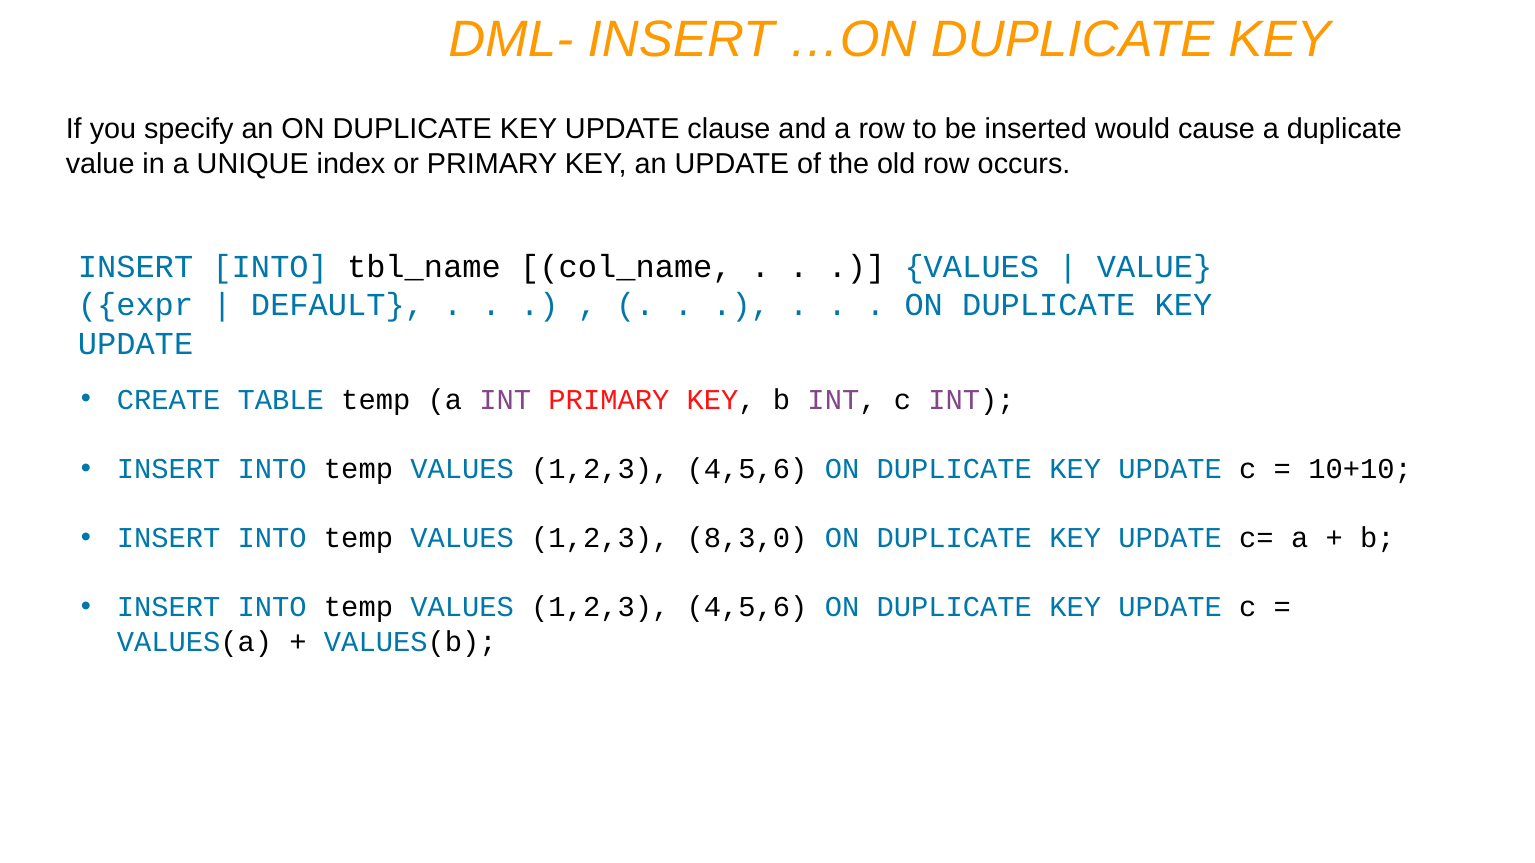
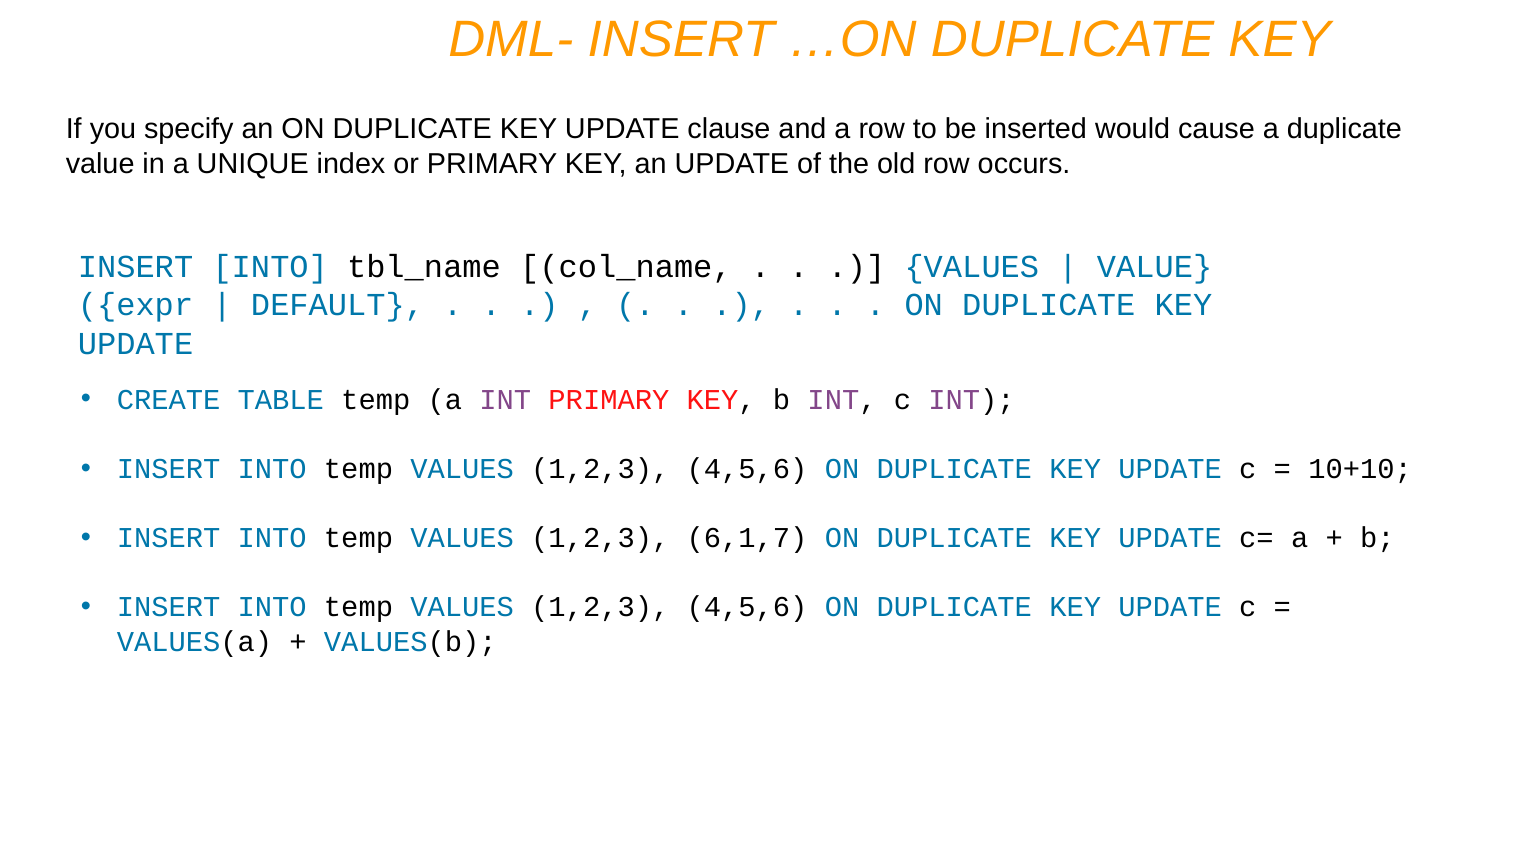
8,3,0: 8,3,0 -> 6,1,7
